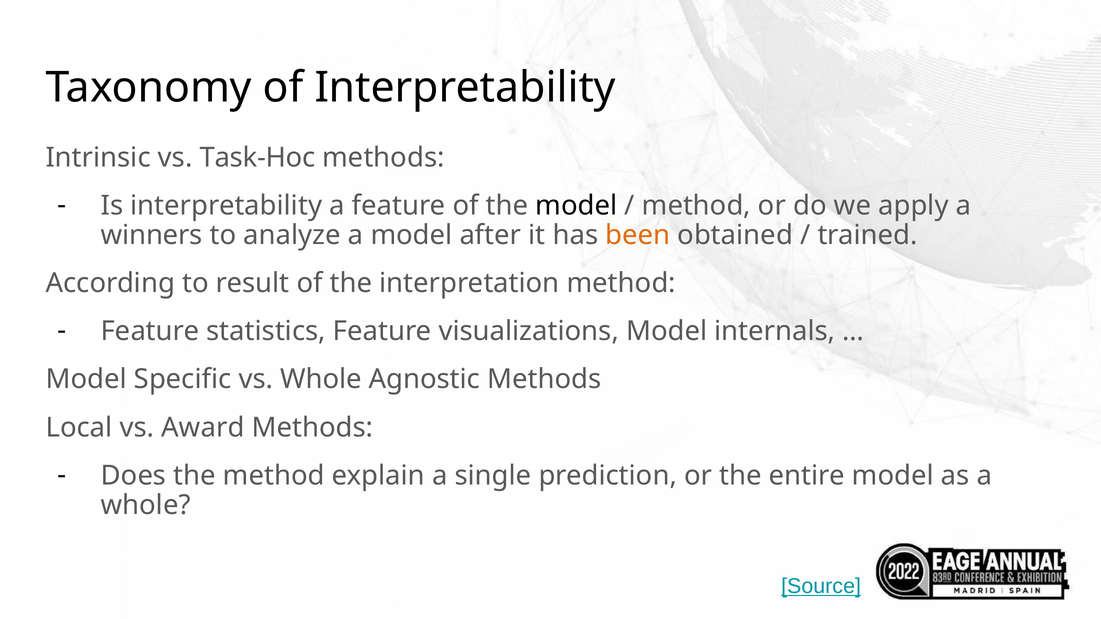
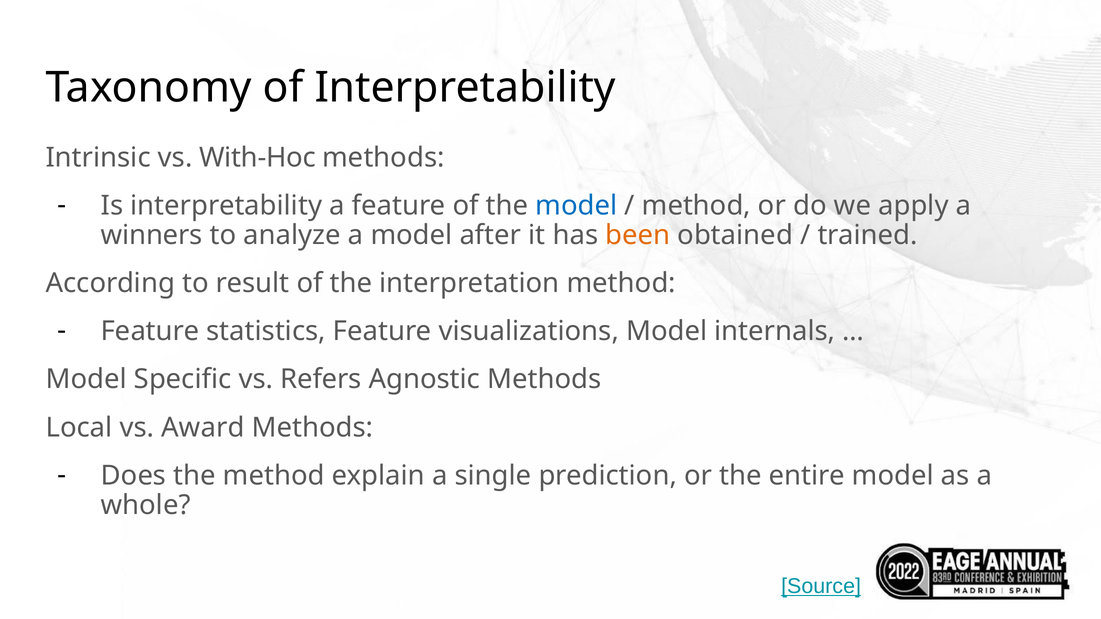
Task-Hoc: Task-Hoc -> With-Hoc
model at (576, 206) colour: black -> blue
vs Whole: Whole -> Refers
